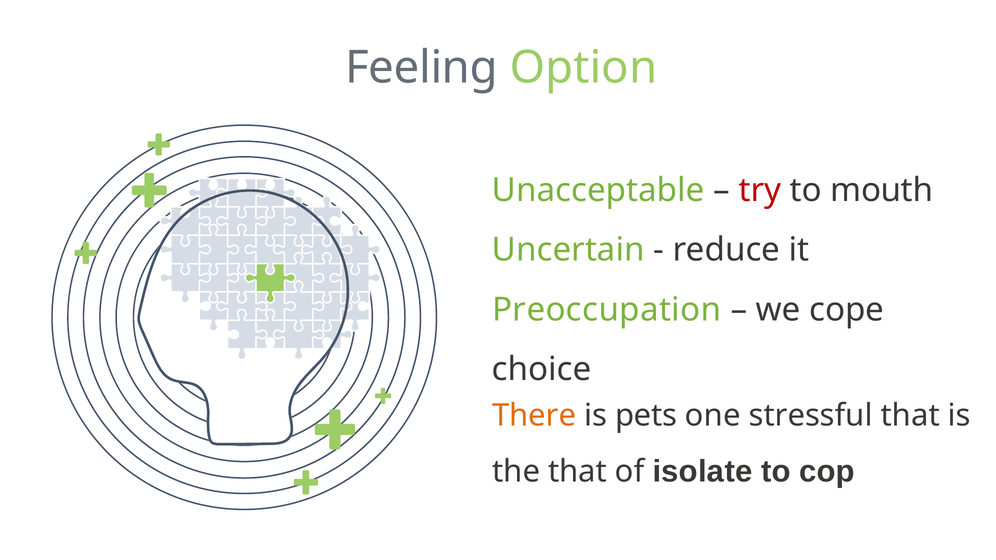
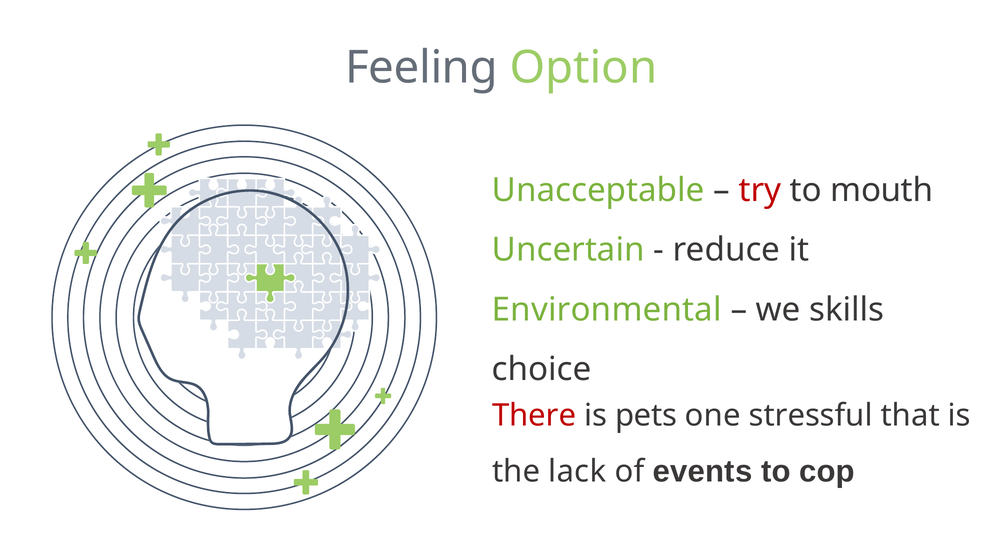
Preoccupation: Preoccupation -> Environmental
cope: cope -> skills
There colour: orange -> red
the that: that -> lack
isolate: isolate -> events
